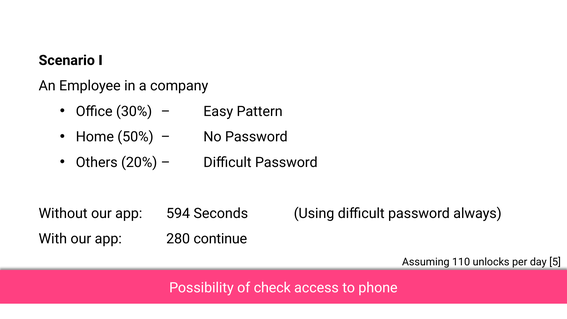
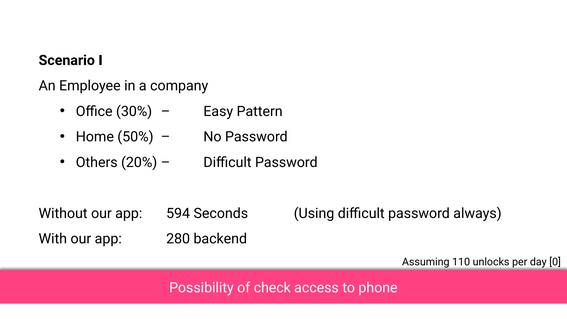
continue: continue -> backend
5: 5 -> 0
